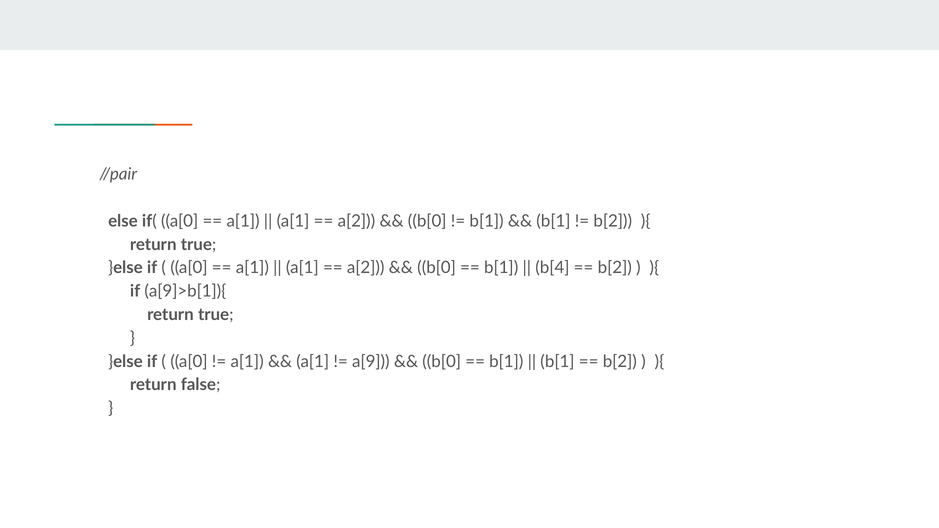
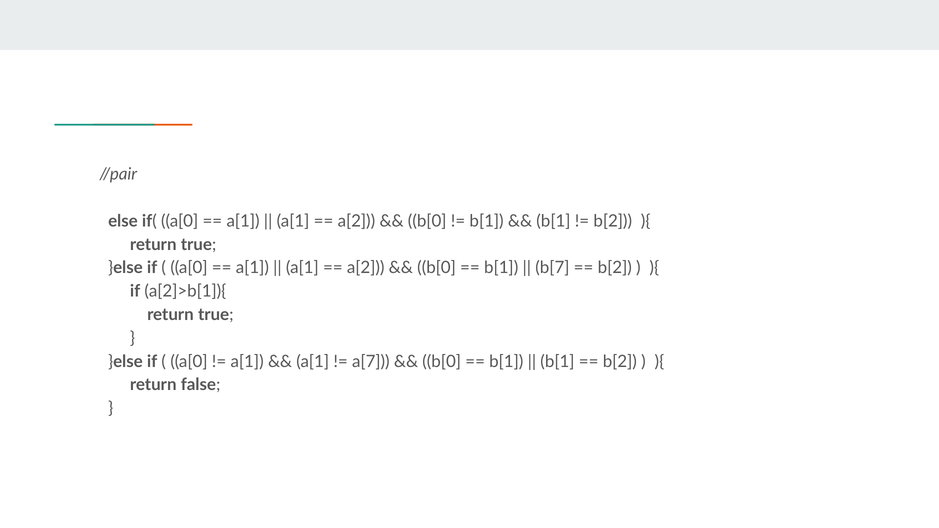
b[4: b[4 -> b[7
a[9]>b[1]){: a[9]>b[1]){ -> a[2]>b[1]){
a[9: a[9 -> a[7
